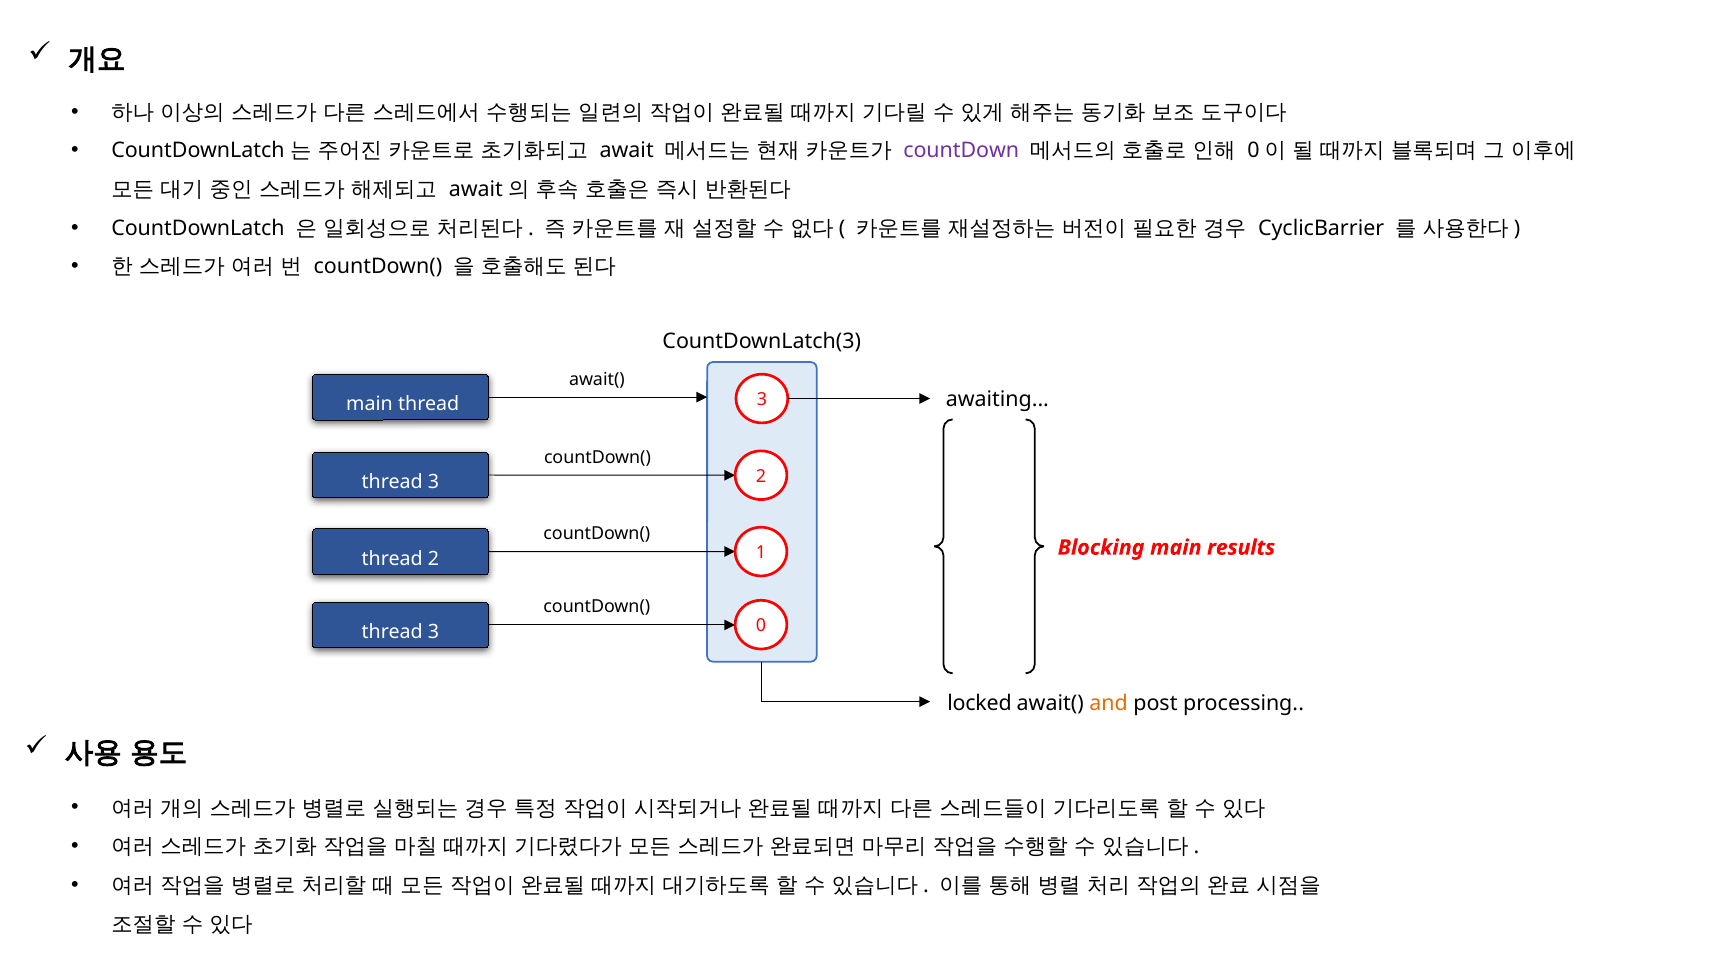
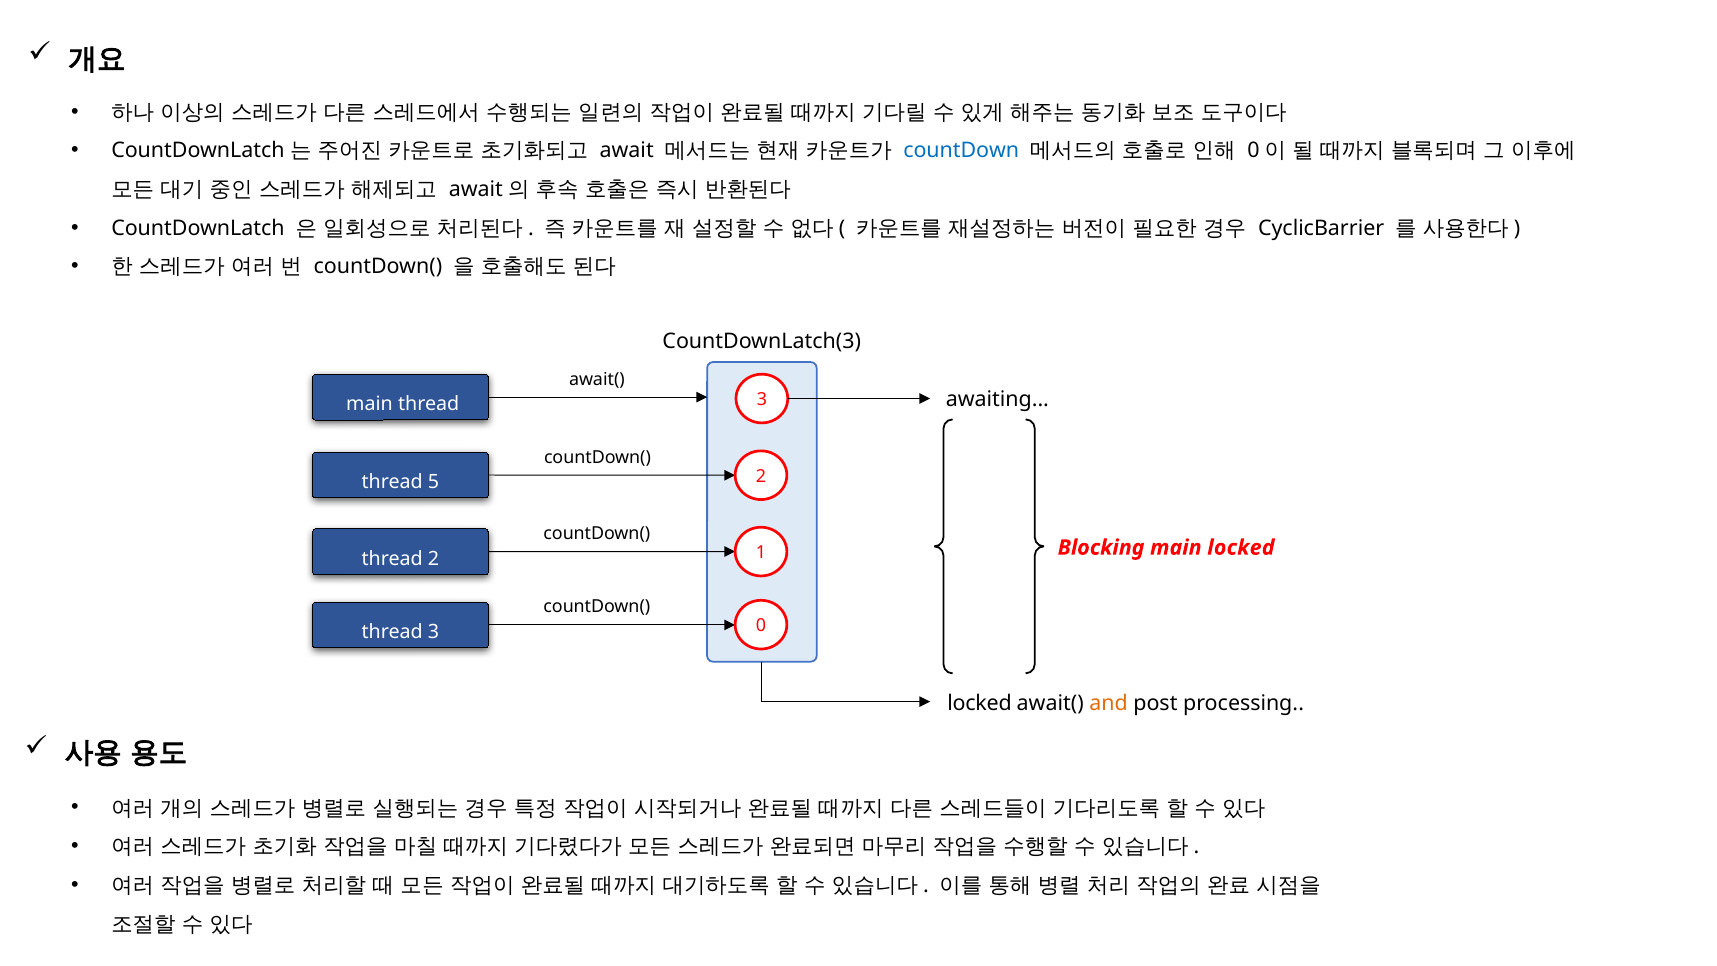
countDown colour: purple -> blue
3 at (434, 482): 3 -> 5
main results: results -> locked
